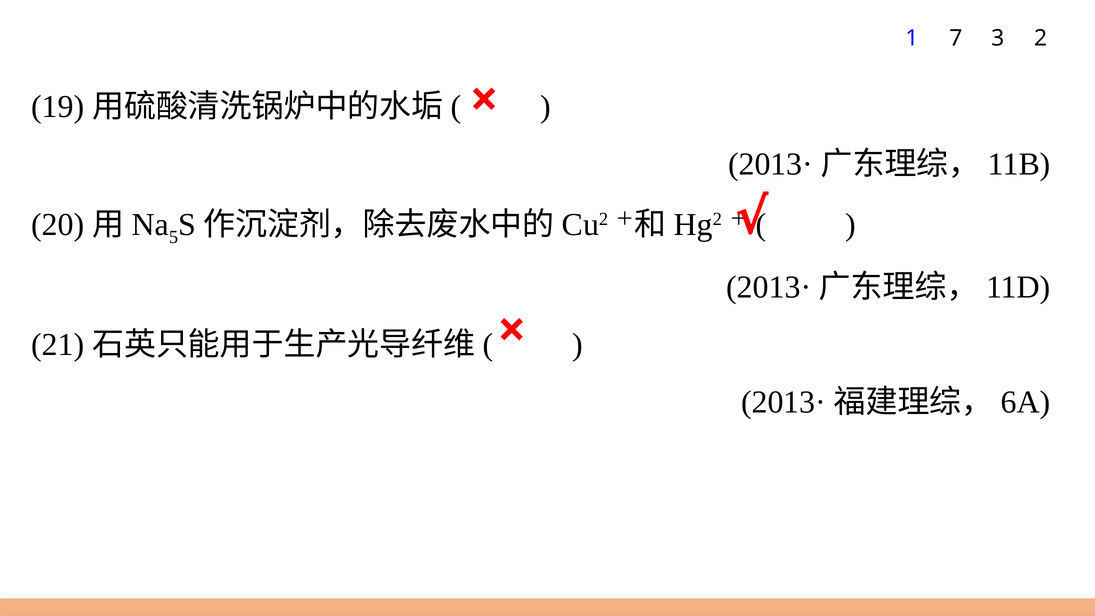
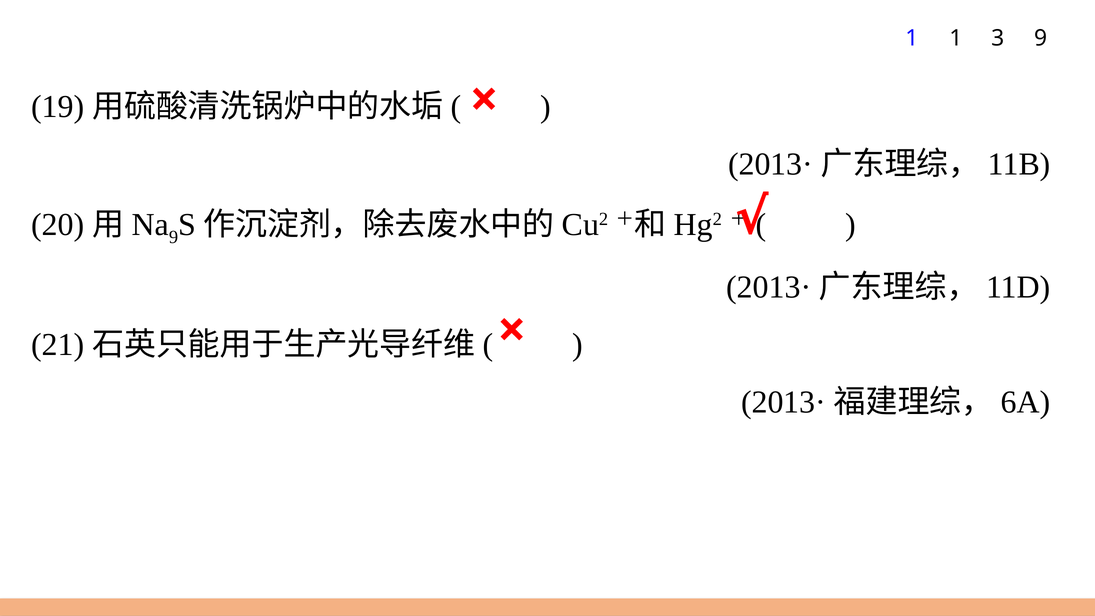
1 7: 7 -> 1
3 2: 2 -> 9
5 at (173, 237): 5 -> 9
